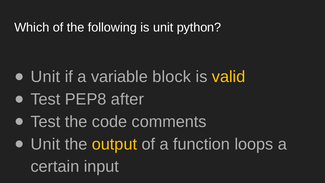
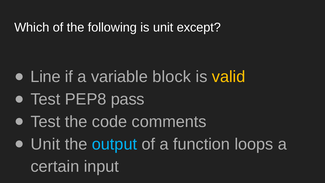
python: python -> except
Unit at (45, 77): Unit -> Line
after: after -> pass
output colour: yellow -> light blue
